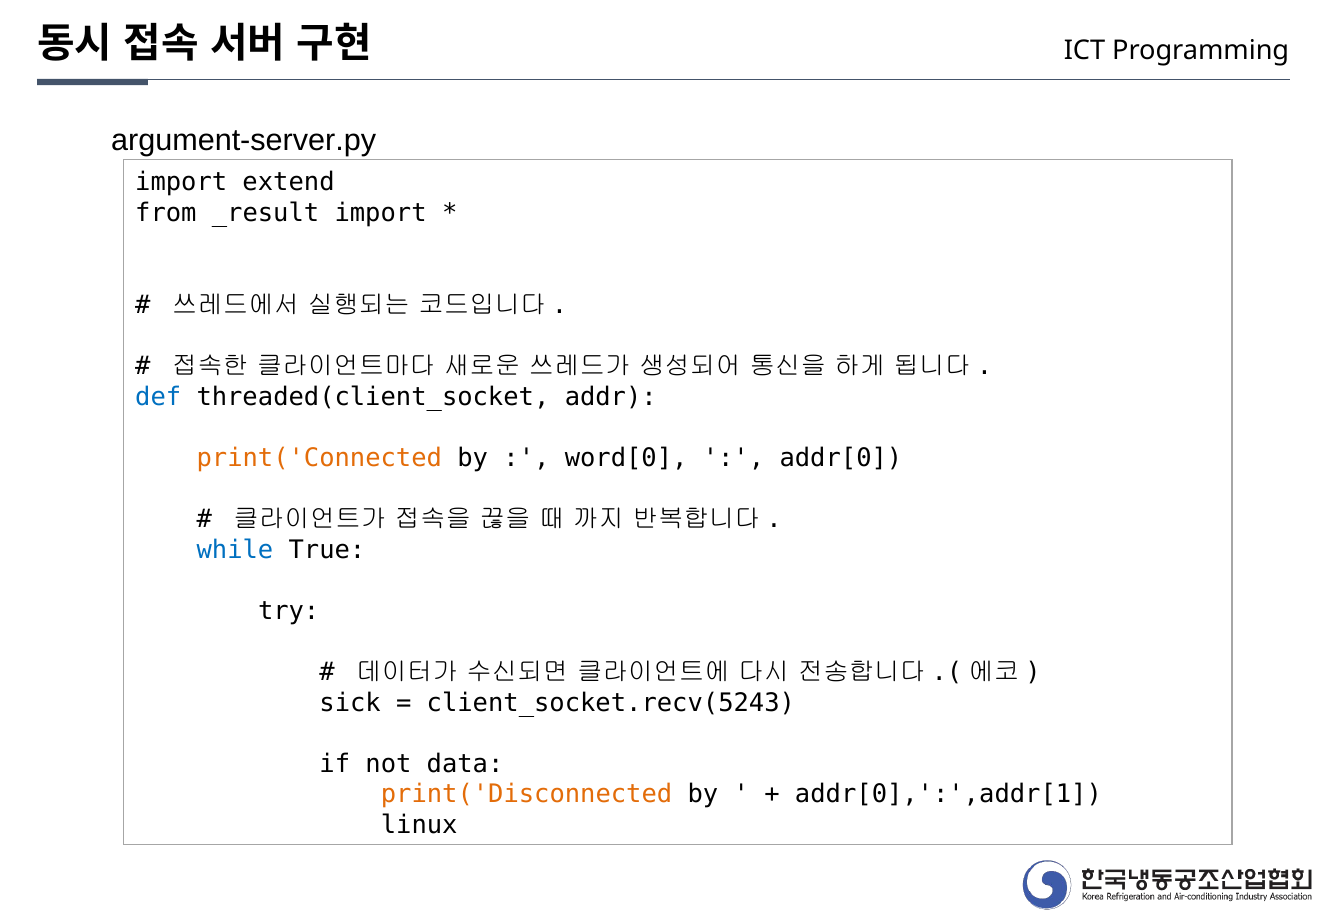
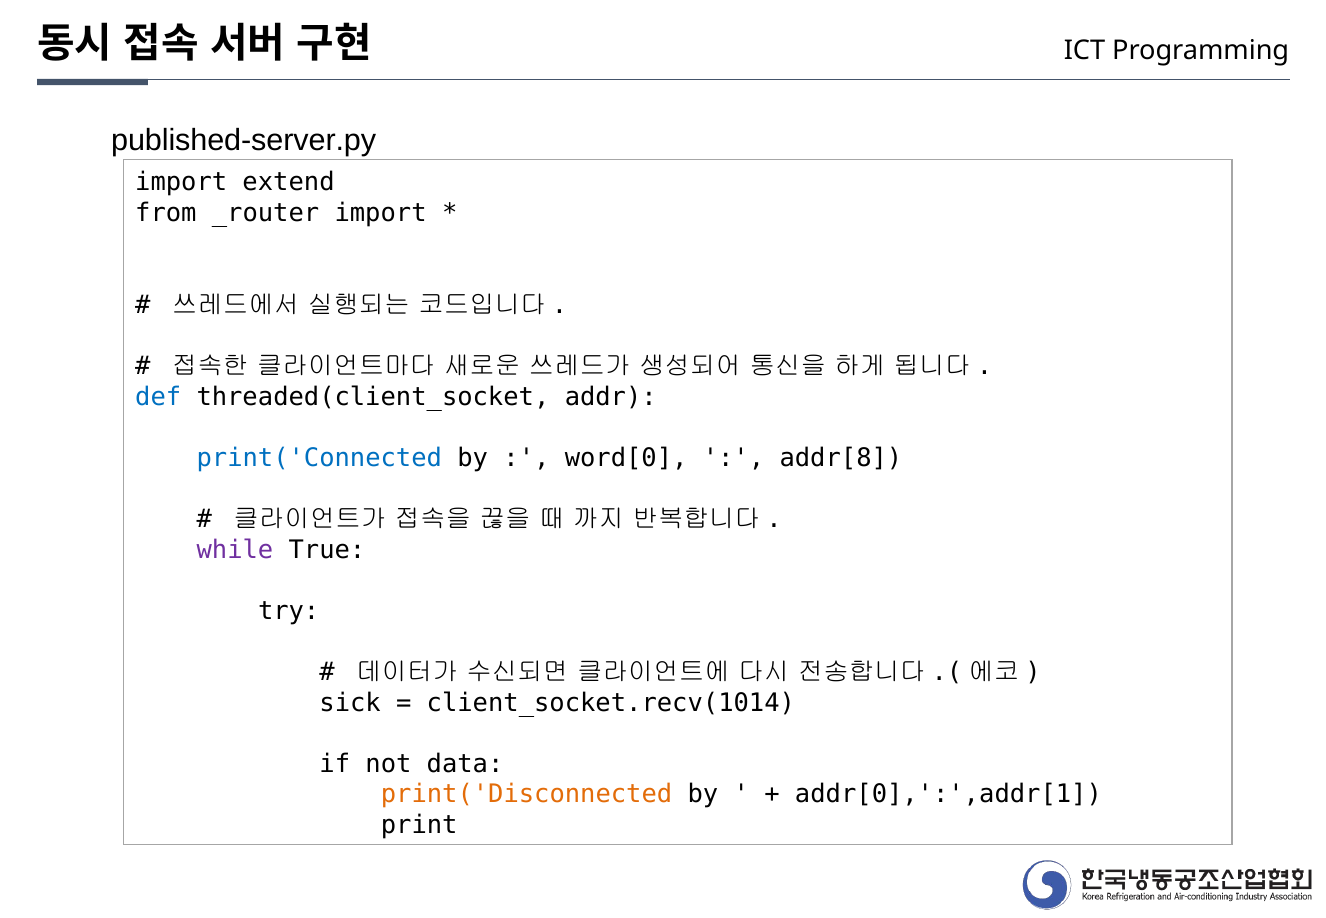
argument-server.py: argument-server.py -> published-server.py
_result: _result -> _router
print('Connected colour: orange -> blue
addr[0: addr[0 -> addr[8
while colour: blue -> purple
client_socket.recv(5243: client_socket.recv(5243 -> client_socket.recv(1014
linux: linux -> print
